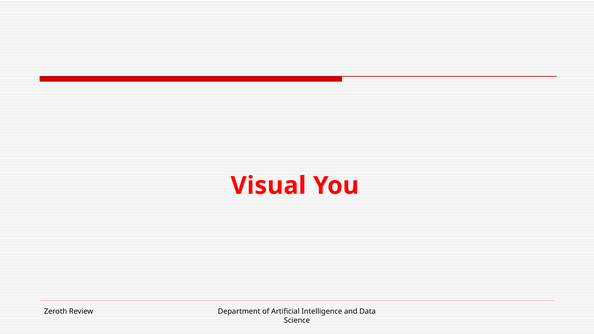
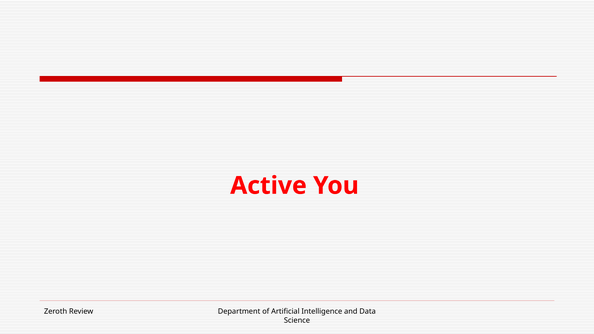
Visual: Visual -> Active
